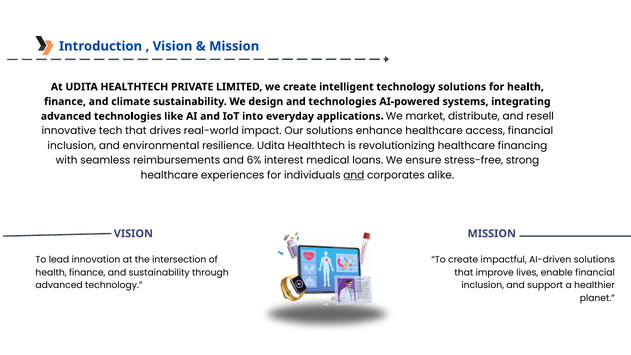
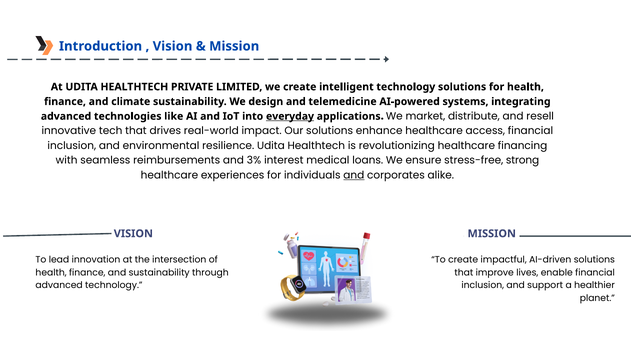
and technologies: technologies -> telemedicine
everyday underline: none -> present
6%: 6% -> 3%
